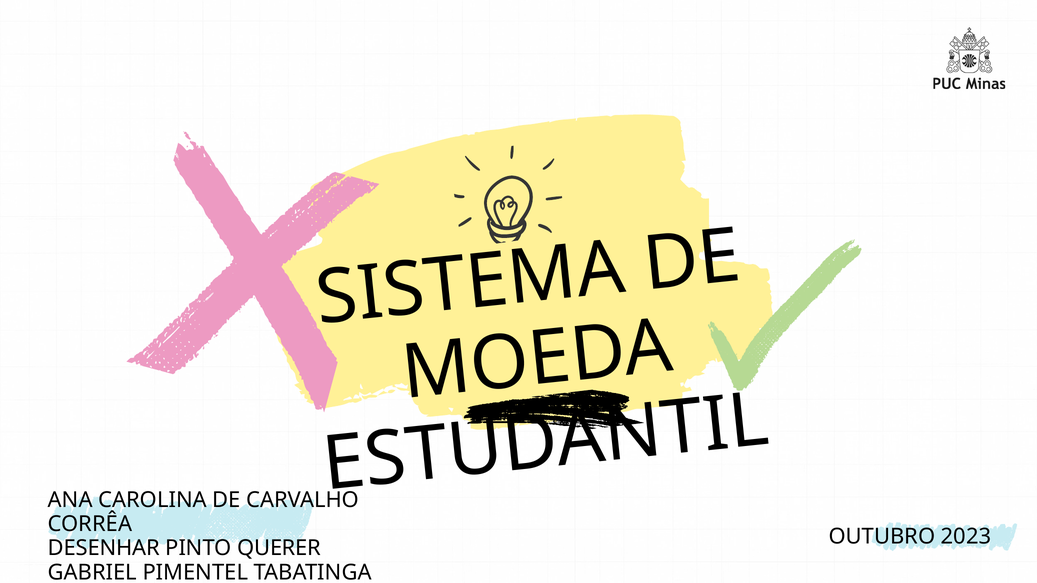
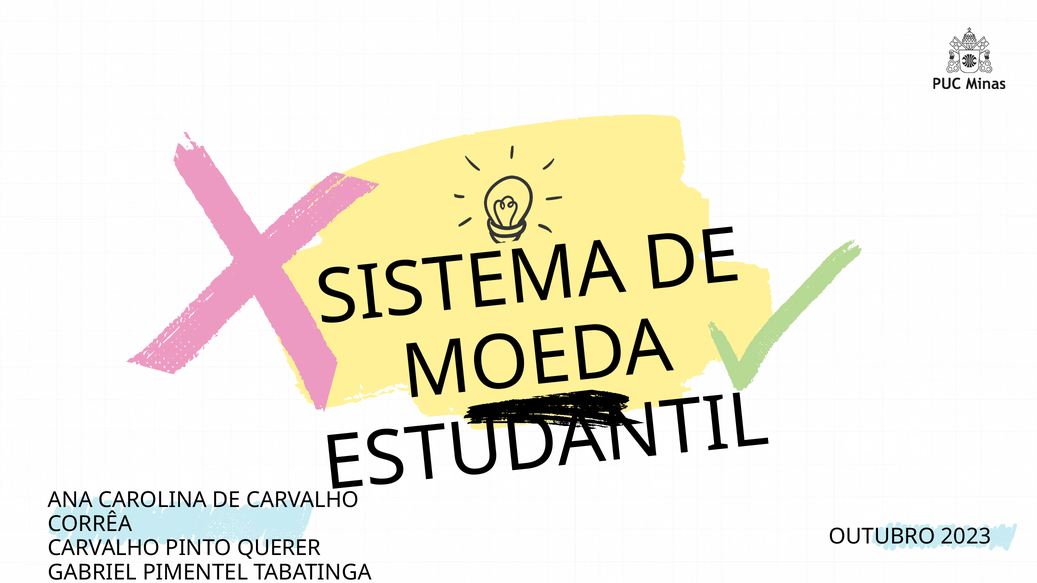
DESENHAR at (104, 549): DESENHAR -> CARVALHO
